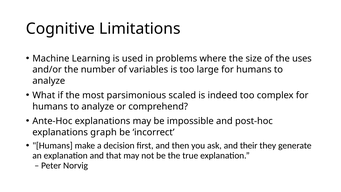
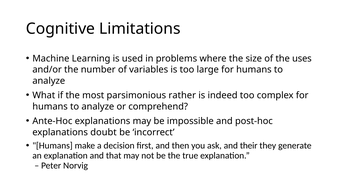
scaled: scaled -> rather
graph: graph -> doubt
